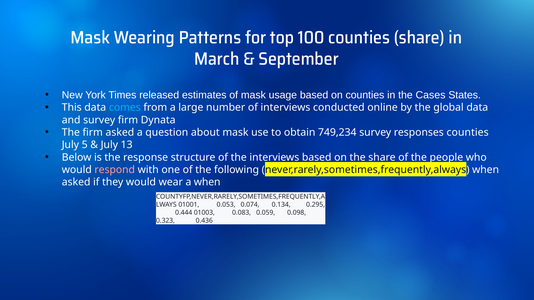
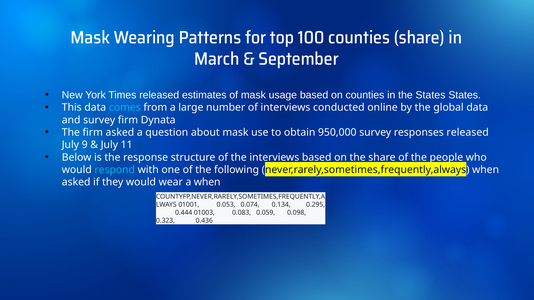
the Cases: Cases -> States
749,234: 749,234 -> 950,000
responses counties: counties -> released
5: 5 -> 9
13: 13 -> 11
respond colour: pink -> light blue
